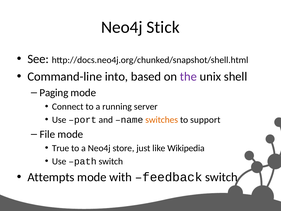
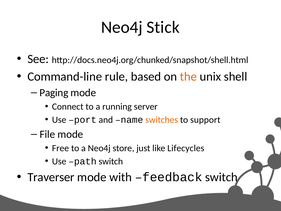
into: into -> rule
the colour: purple -> orange
True: True -> Free
Wikipedia: Wikipedia -> Lifecycles
Attempts: Attempts -> Traverser
